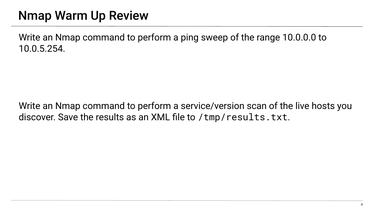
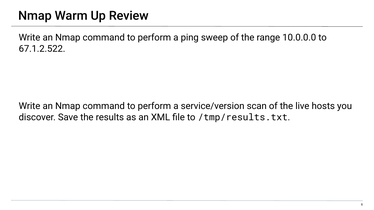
10.0.5.254: 10.0.5.254 -> 67.1.2.522
